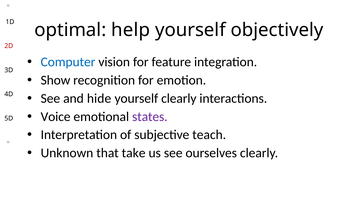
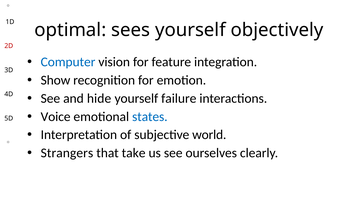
help: help -> sees
yourself clearly: clearly -> failure
states colour: purple -> blue
teach: teach -> world
Unknown: Unknown -> Strangers
